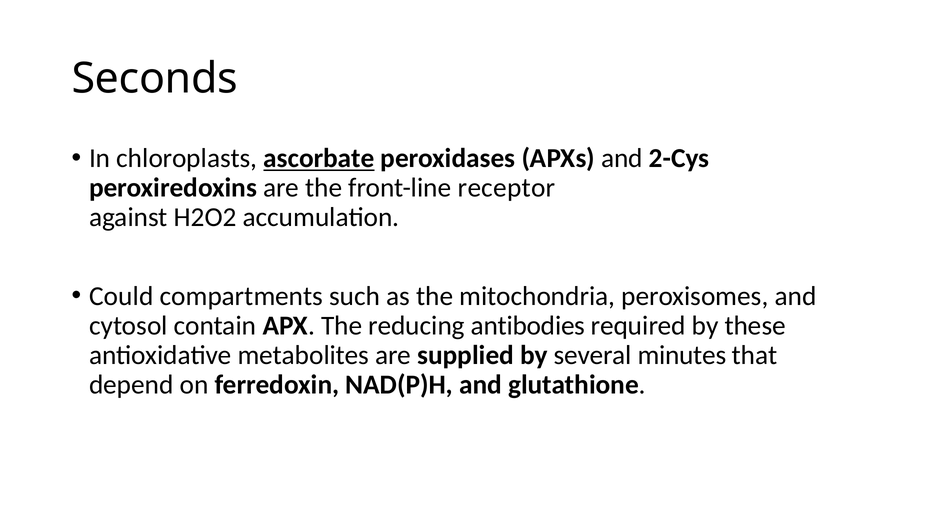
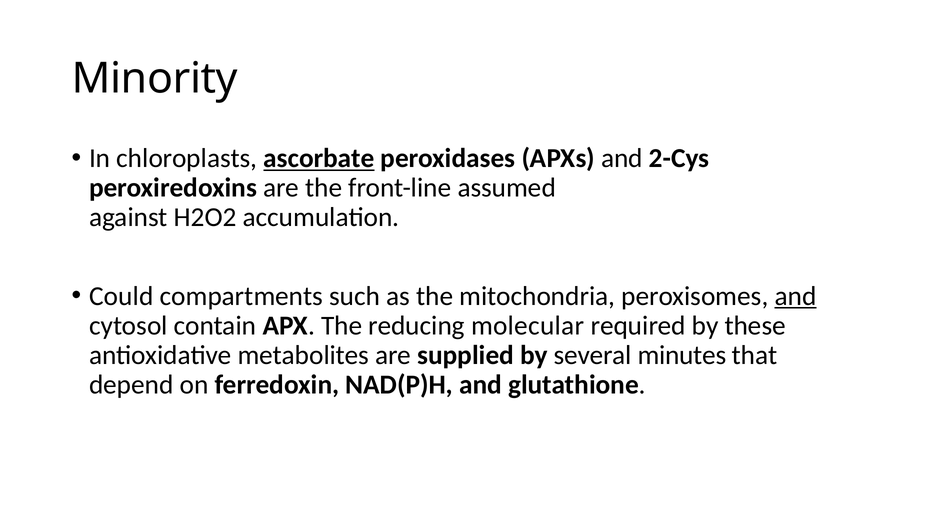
Seconds: Seconds -> Minority
receptor: receptor -> assumed
and at (795, 296) underline: none -> present
antibodies: antibodies -> molecular
